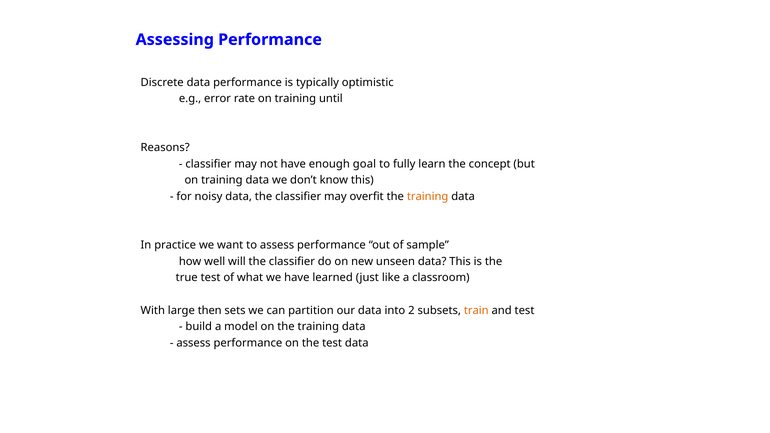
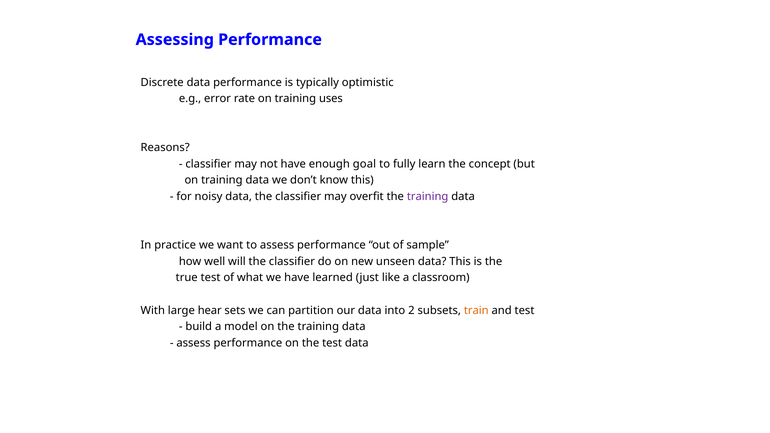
until: until -> uses
training at (428, 196) colour: orange -> purple
then: then -> hear
